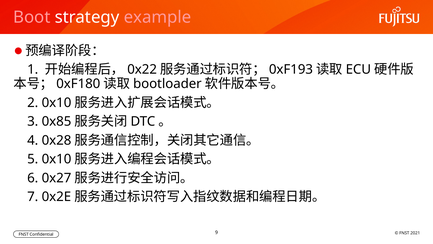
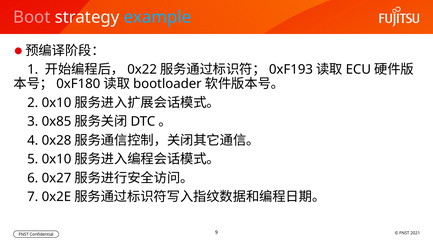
example colour: pink -> light blue
